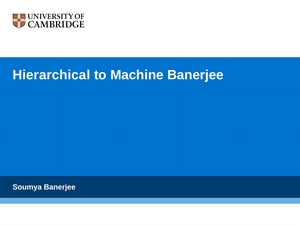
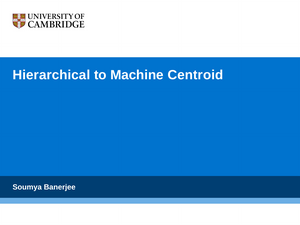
Machine Banerjee: Banerjee -> Centroid
